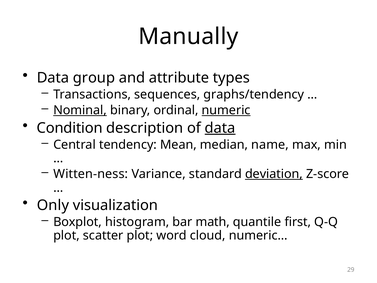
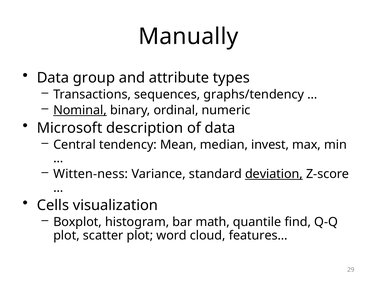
numeric underline: present -> none
Condition: Condition -> Microsoft
data at (220, 128) underline: present -> none
name: name -> invest
Only: Only -> Cells
first: first -> find
numeric…: numeric… -> features…
